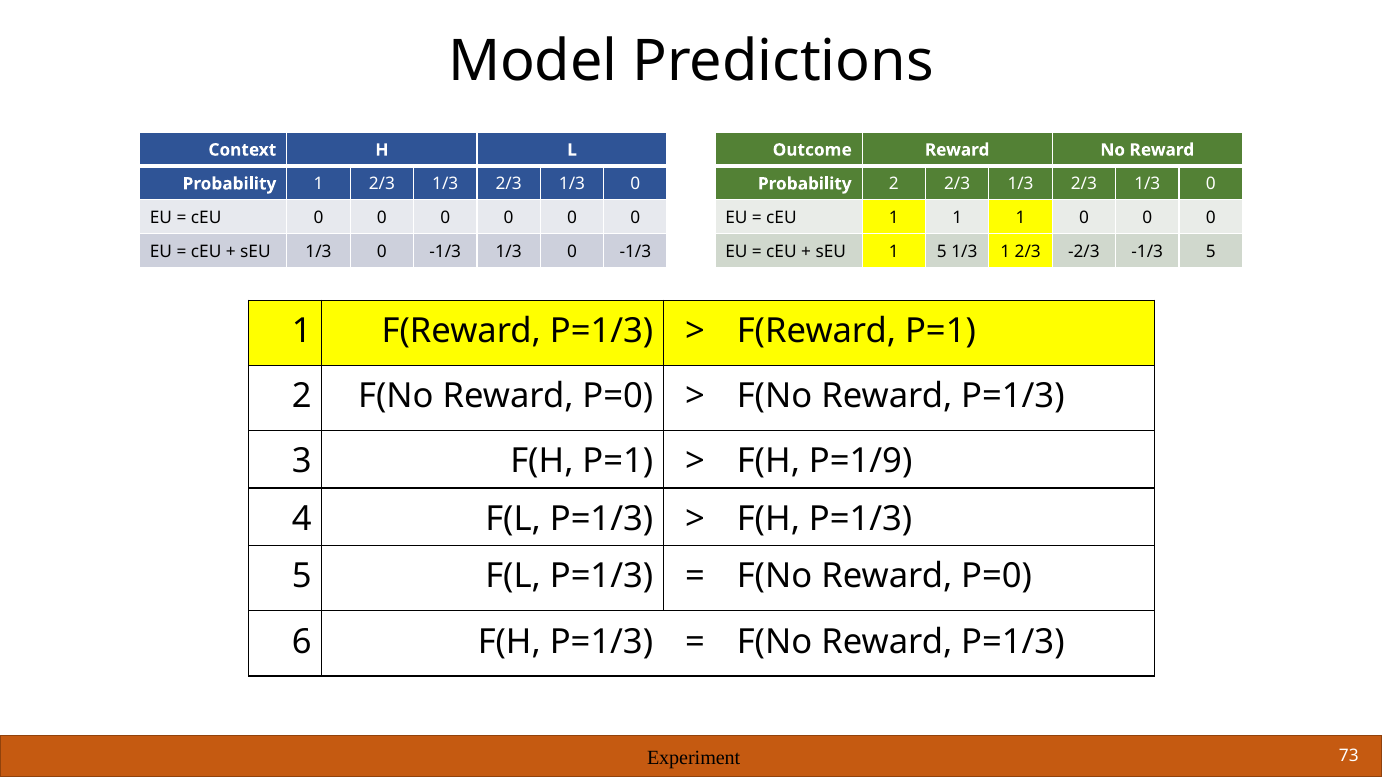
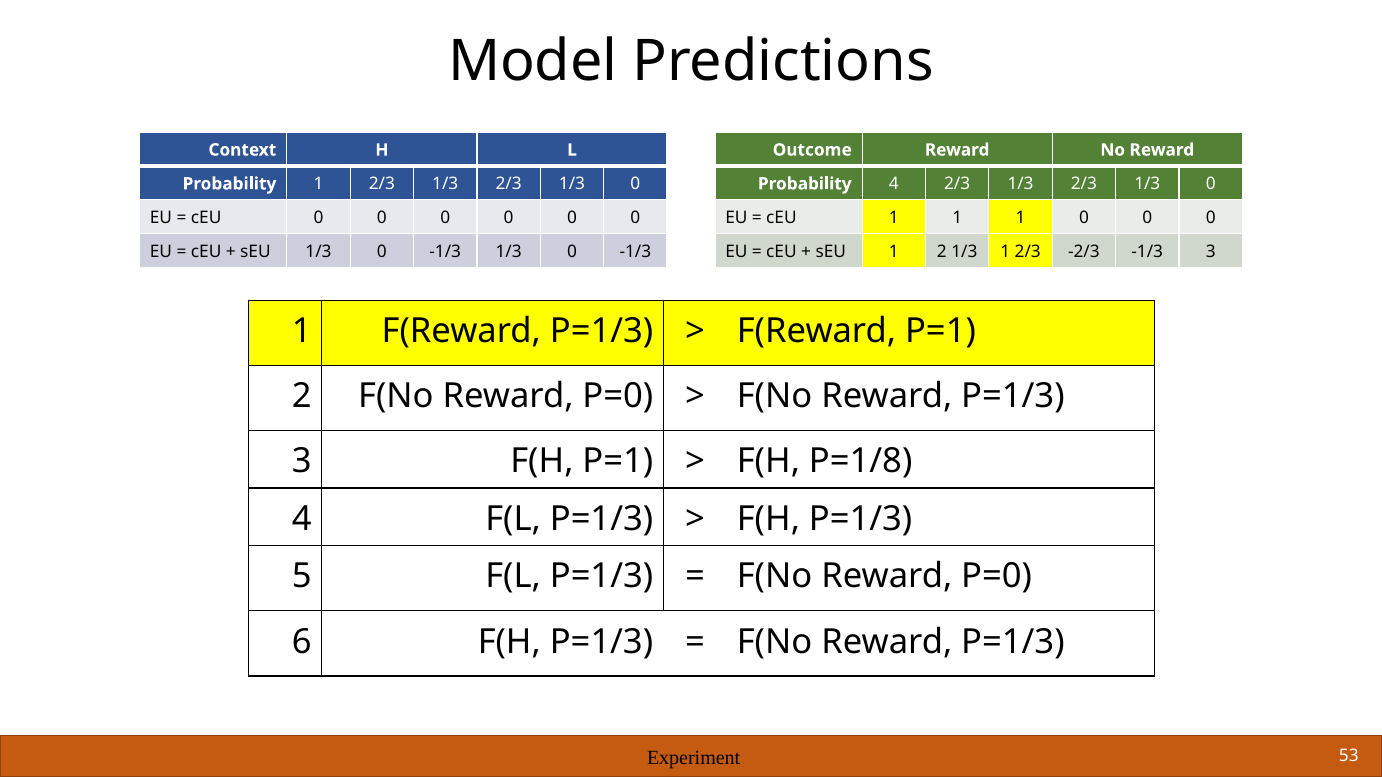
Probability 2: 2 -> 4
1 5: 5 -> 2
-1/3 5: 5 -> 3
P=1/9: P=1/9 -> P=1/8
73: 73 -> 53
